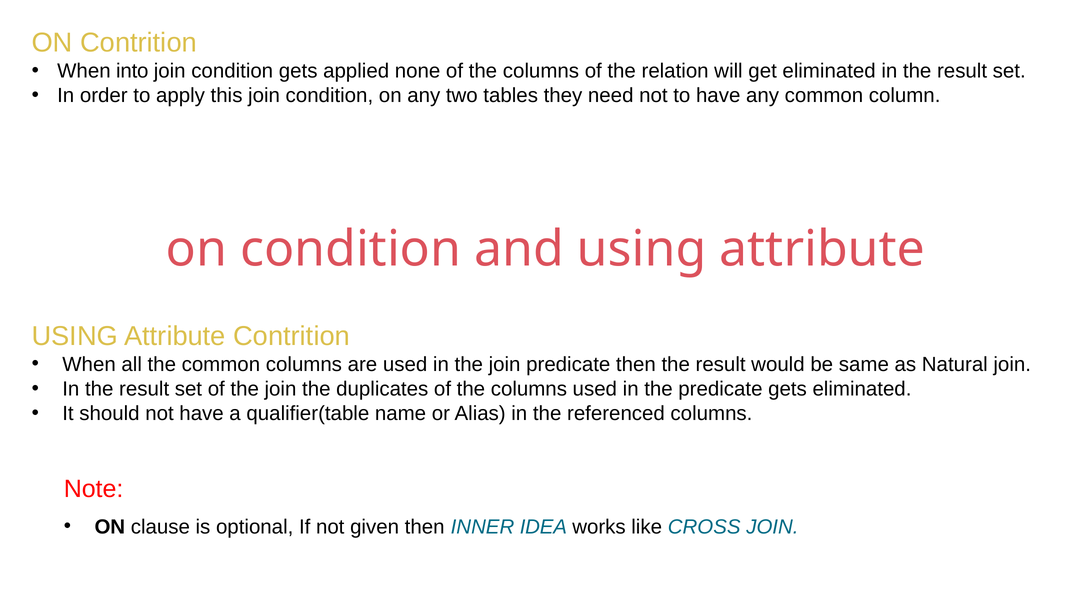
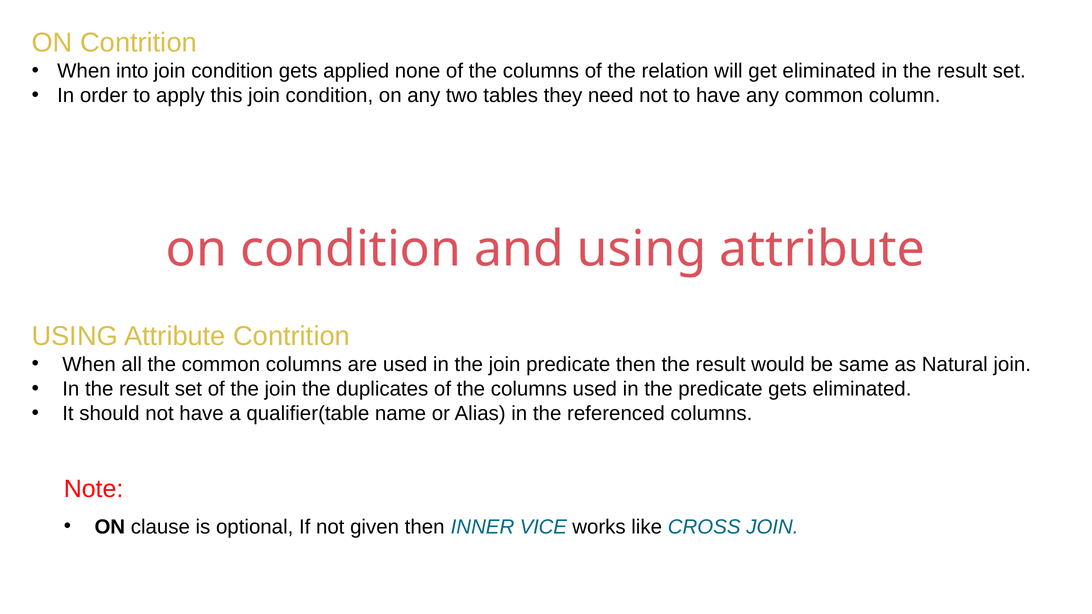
IDEA: IDEA -> VICE
